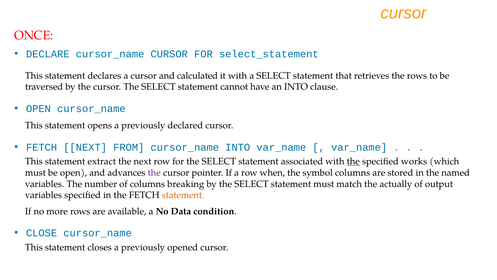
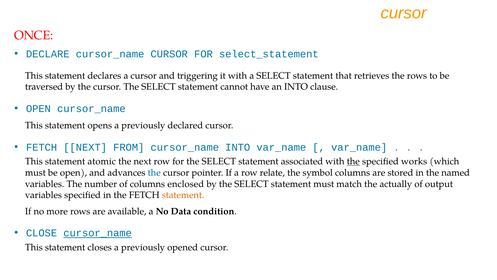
calculated: calculated -> triggering
extract: extract -> atomic
the at (154, 172) colour: purple -> blue
when: when -> relate
breaking: breaking -> enclosed
cursor_name at (98, 233) underline: none -> present
